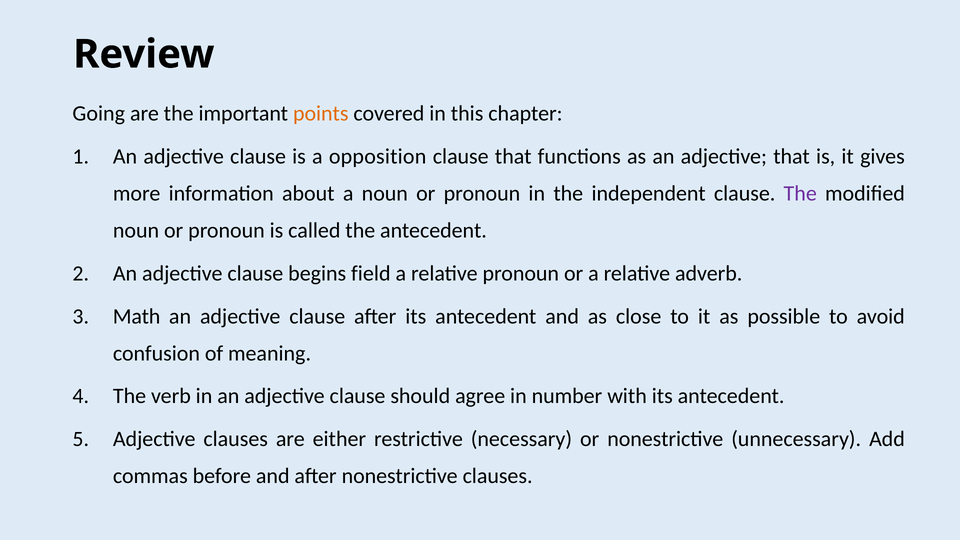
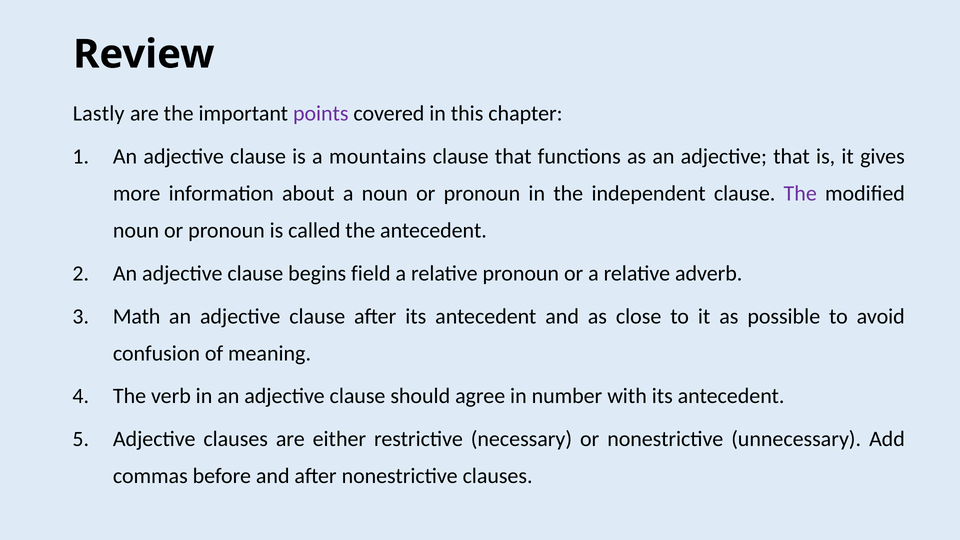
Going: Going -> Lastly
points colour: orange -> purple
opposition: opposition -> mountains
